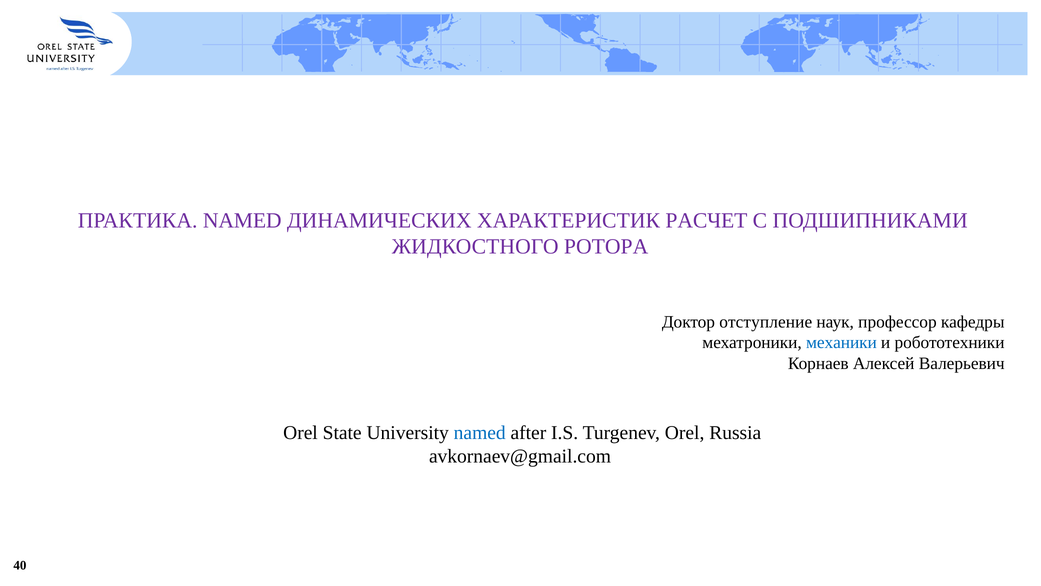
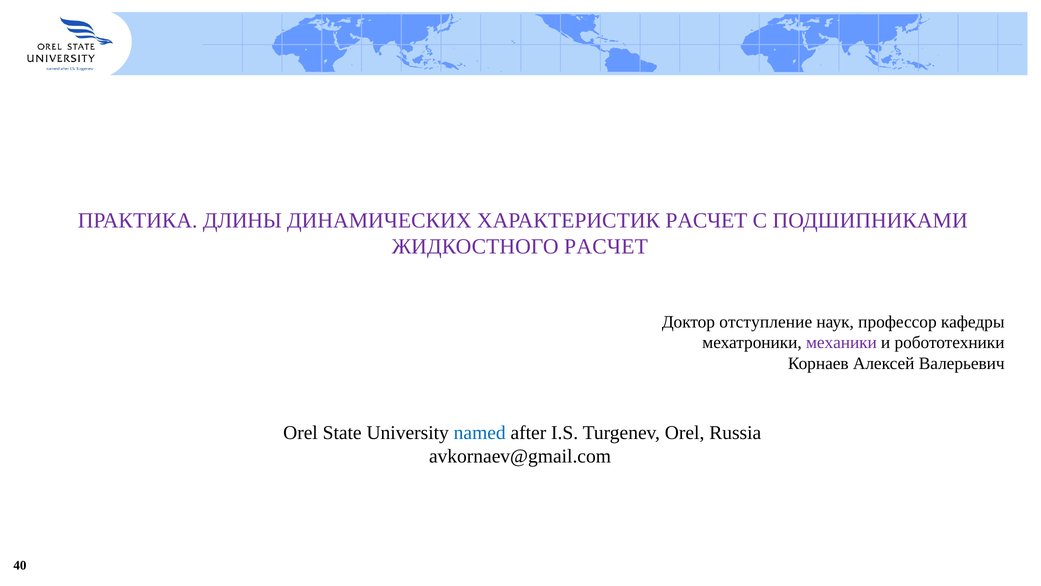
ПРАКТИКА NAMED: NAMED -> ДЛИНЫ
ЖИДКОСТНОГО РОТОРА: РОТОРА -> РАСЧЕТ
механики colour: blue -> purple
